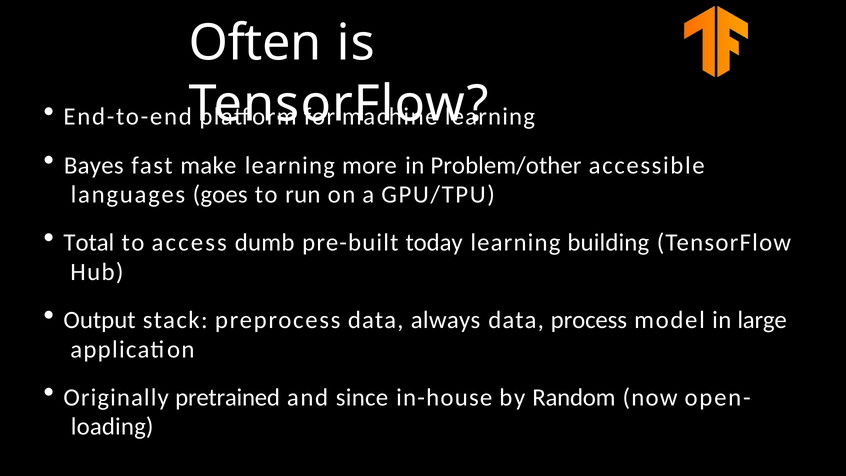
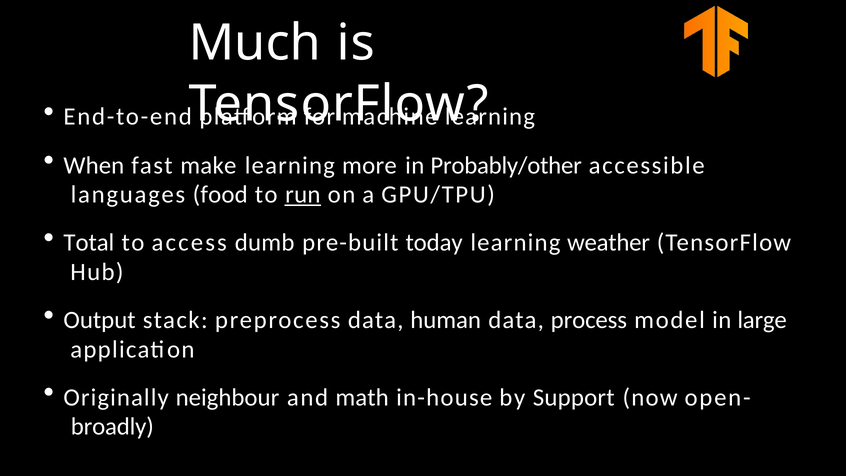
Often: Often -> Much
Bayes: Bayes -> When
Problem/other: Problem/other -> Probably/other
goes: goes -> food
run underline: none -> present
building: building -> weather
always: always -> human
pretrained: pretrained -> neighbour
since: since -> math
Random: Random -> Support
loading: loading -> broadly
